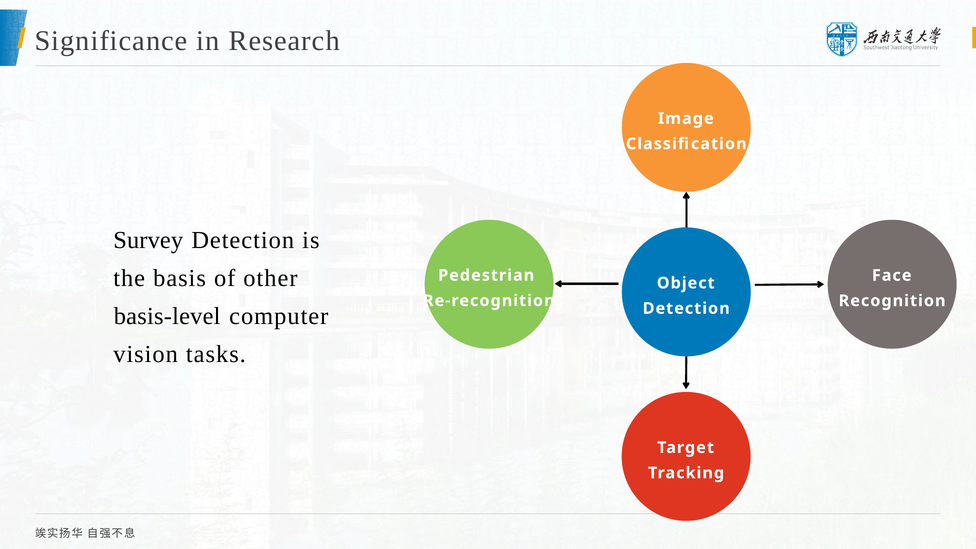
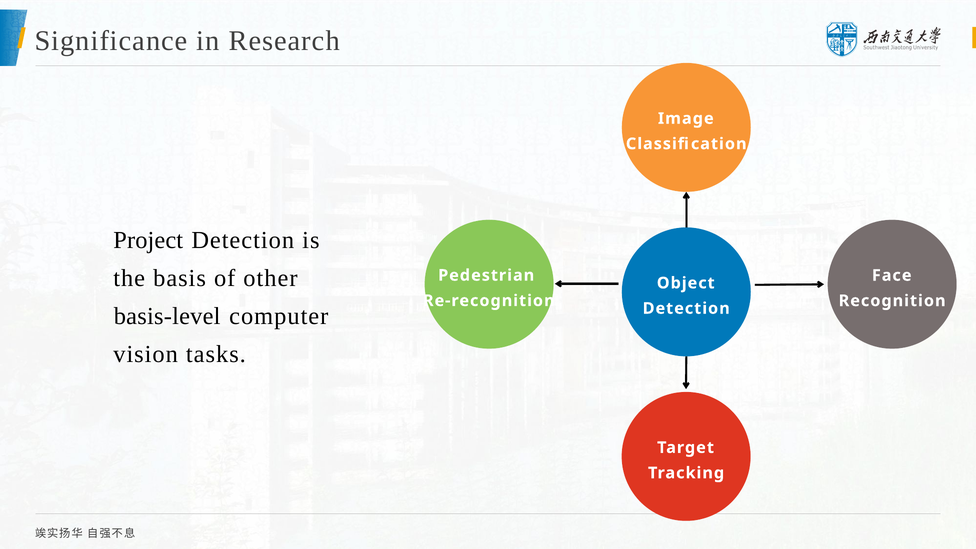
Survey: Survey -> Project
